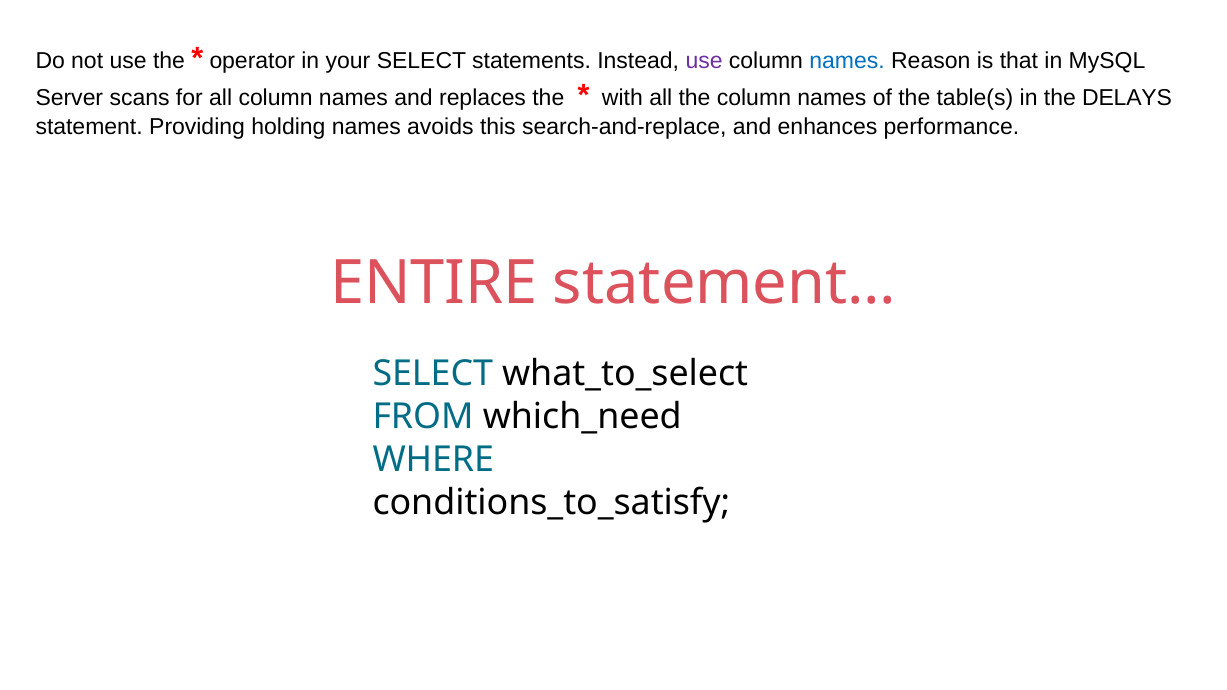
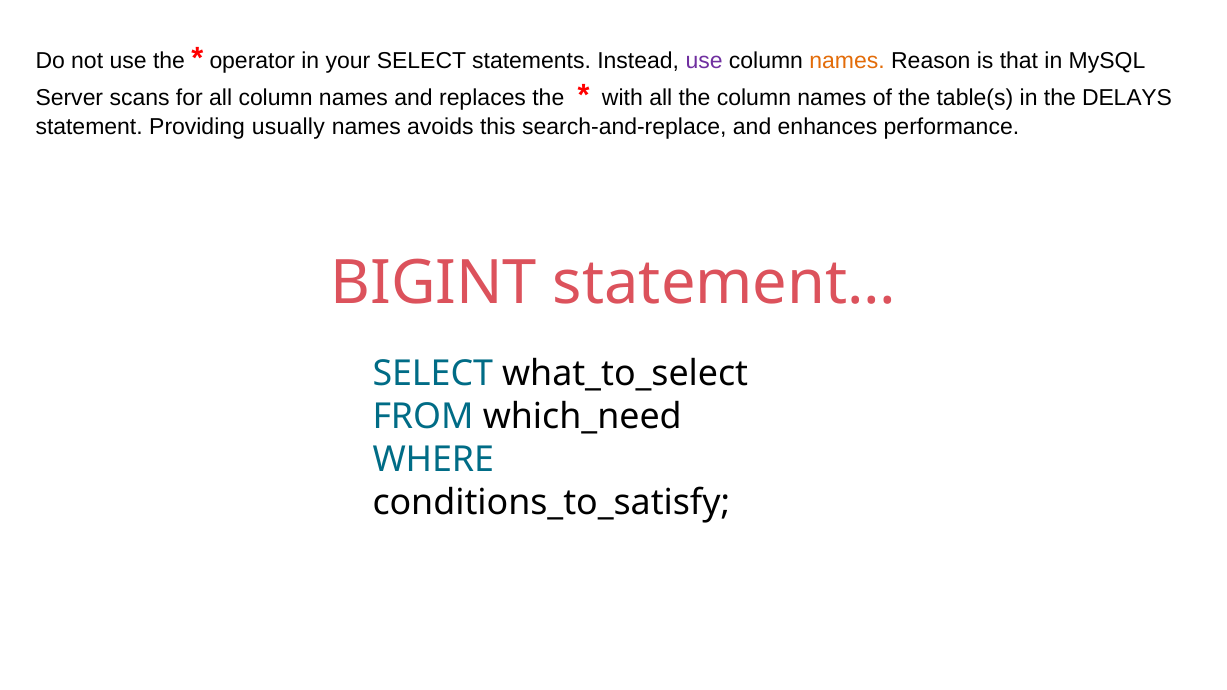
names at (847, 61) colour: blue -> orange
holding: holding -> usually
ENTIRE: ENTIRE -> BIGINT
